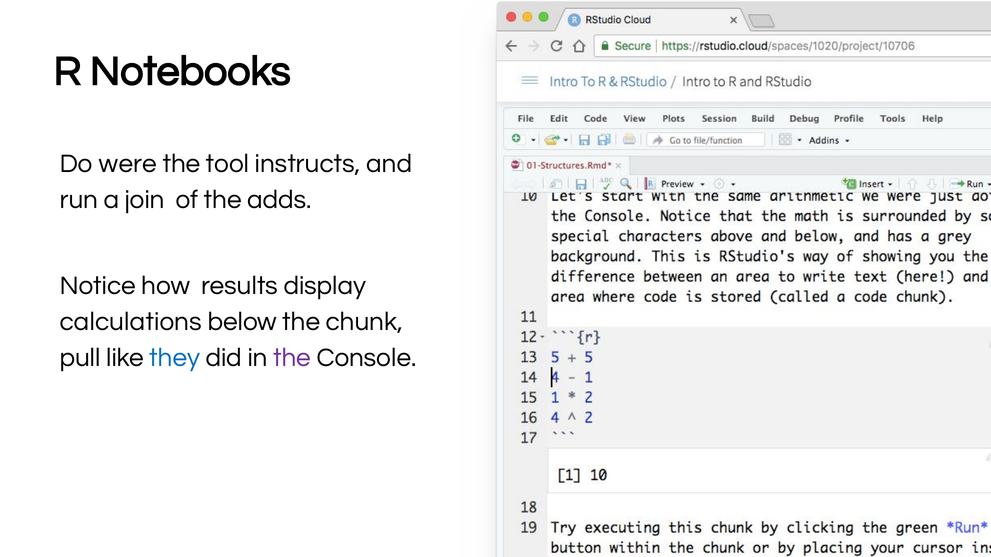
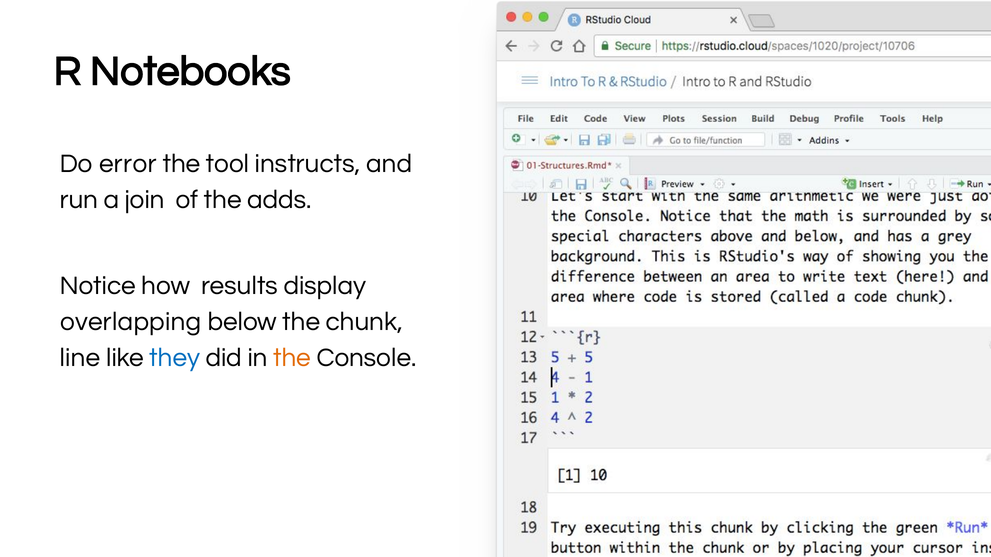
were: were -> error
calculations: calculations -> overlapping
pull: pull -> line
the at (292, 358) colour: purple -> orange
